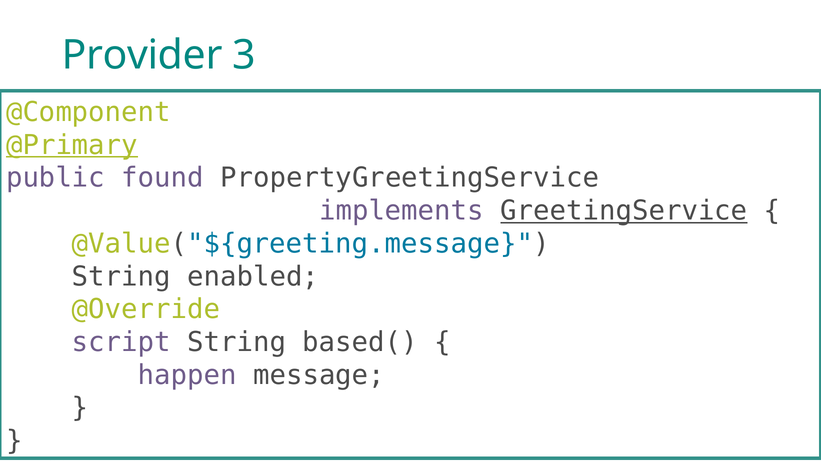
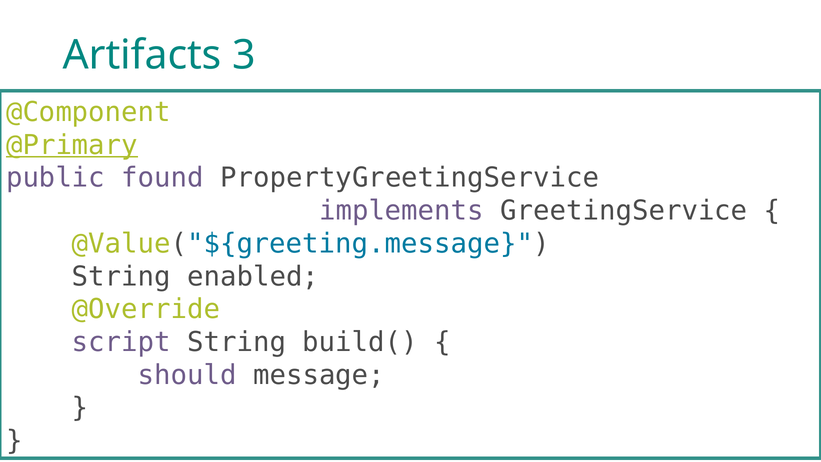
Provider: Provider -> Artifacts
GreetingService underline: present -> none
based(: based( -> build(
happen: happen -> should
